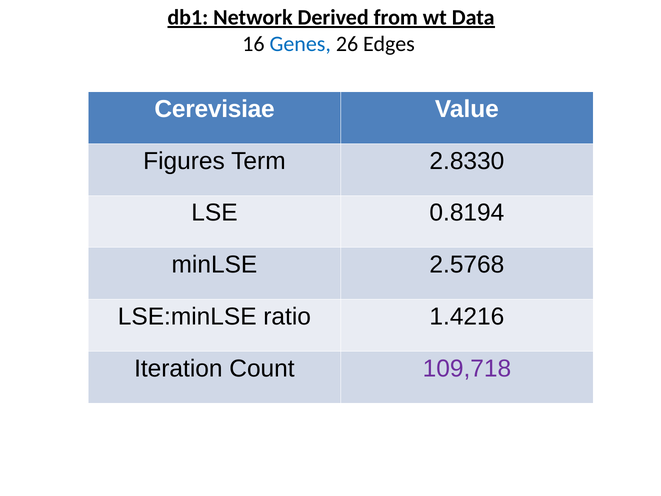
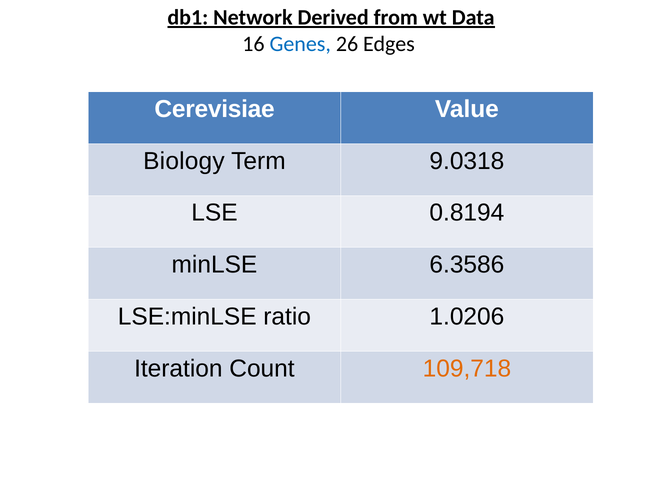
Figures: Figures -> Biology
2.8330: 2.8330 -> 9.0318
2.5768: 2.5768 -> 6.3586
1.4216: 1.4216 -> 1.0206
109,718 colour: purple -> orange
